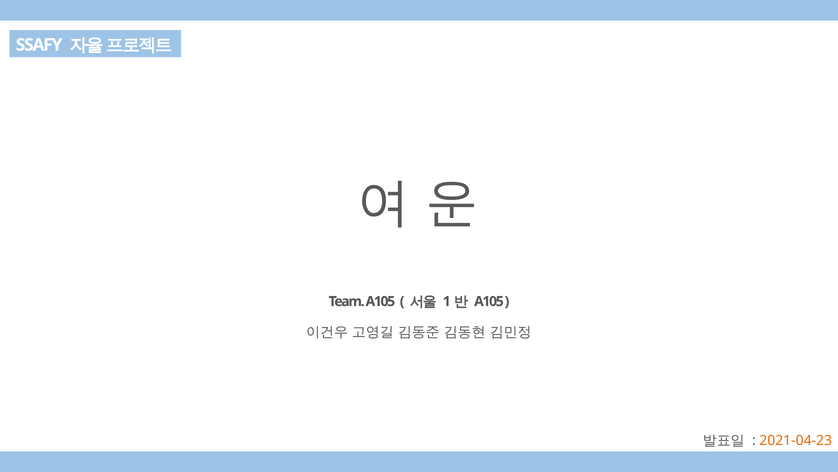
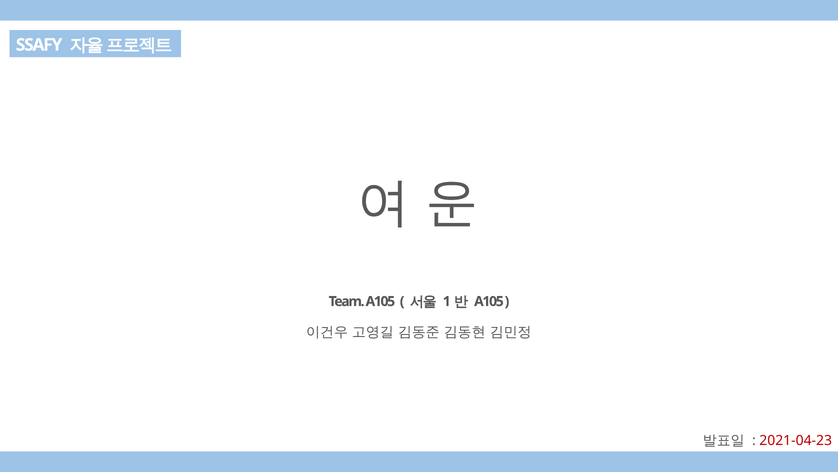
2021-04-23 colour: orange -> red
